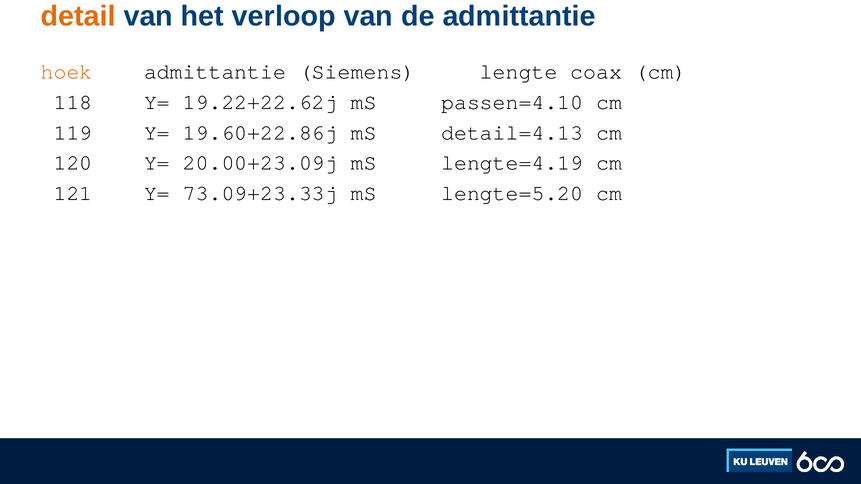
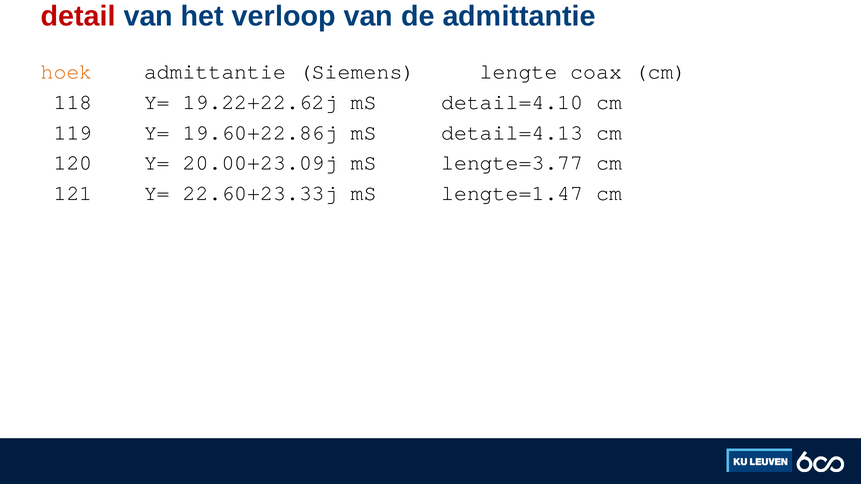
detail colour: orange -> red
passen=4.10: passen=4.10 -> detail=4.10
lengte=4.19: lengte=4.19 -> lengte=3.77
73.09+23.33j: 73.09+23.33j -> 22.60+23.33j
lengte=5.20: lengte=5.20 -> lengte=1.47
